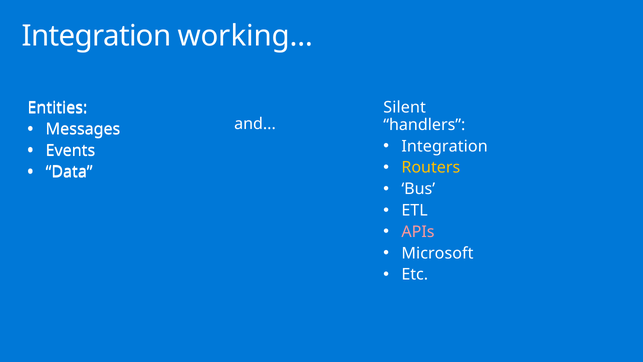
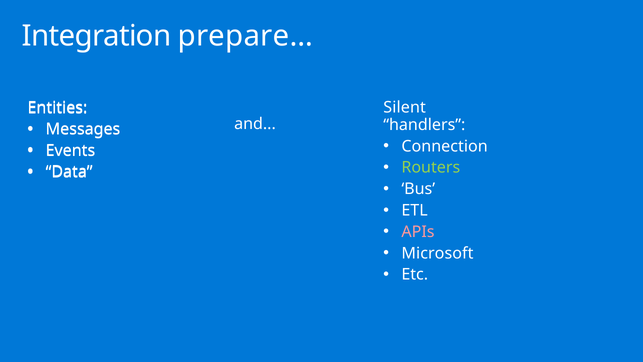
working…: working… -> prepare…
Integration at (445, 146): Integration -> Connection
Routers colour: yellow -> light green
